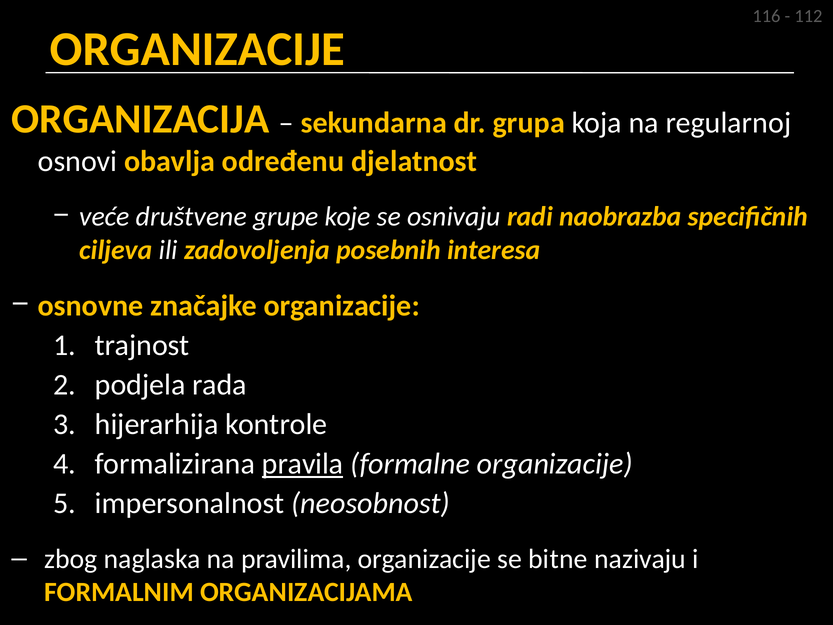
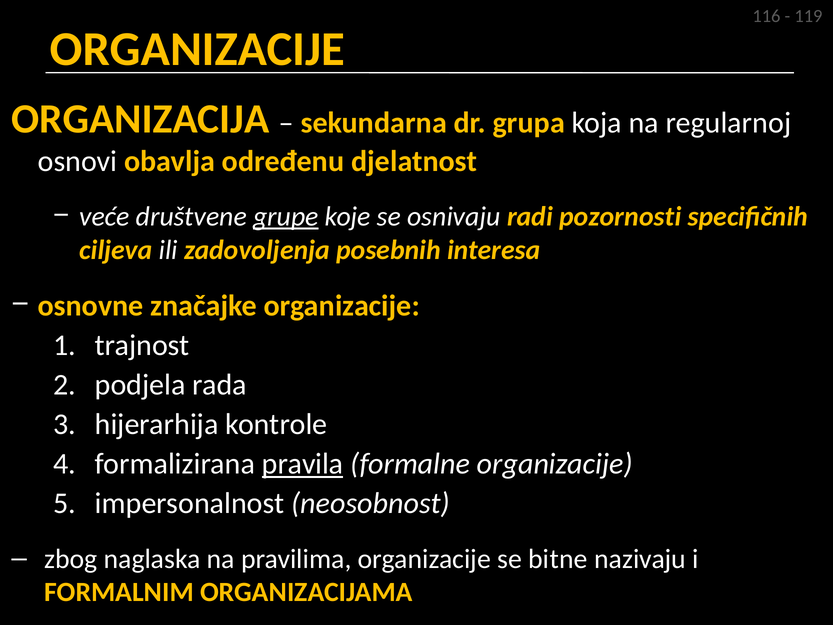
112: 112 -> 119
grupe underline: none -> present
naobrazba: naobrazba -> pozornosti
